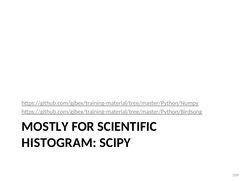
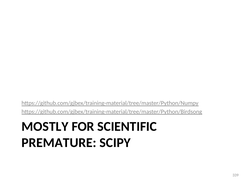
HISTOGRAM: HISTOGRAM -> PREMATURE
